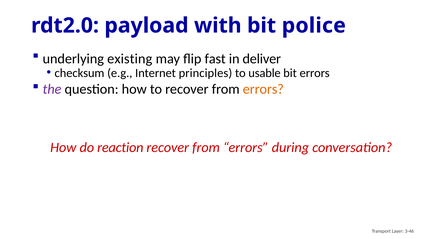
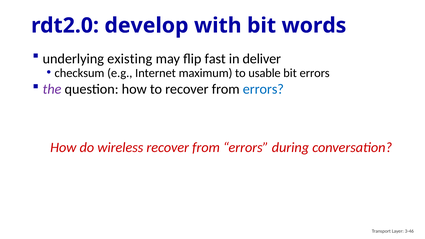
payload: payload -> develop
police: police -> words
principles: principles -> maximum
errors at (263, 89) colour: orange -> blue
reaction: reaction -> wireless
